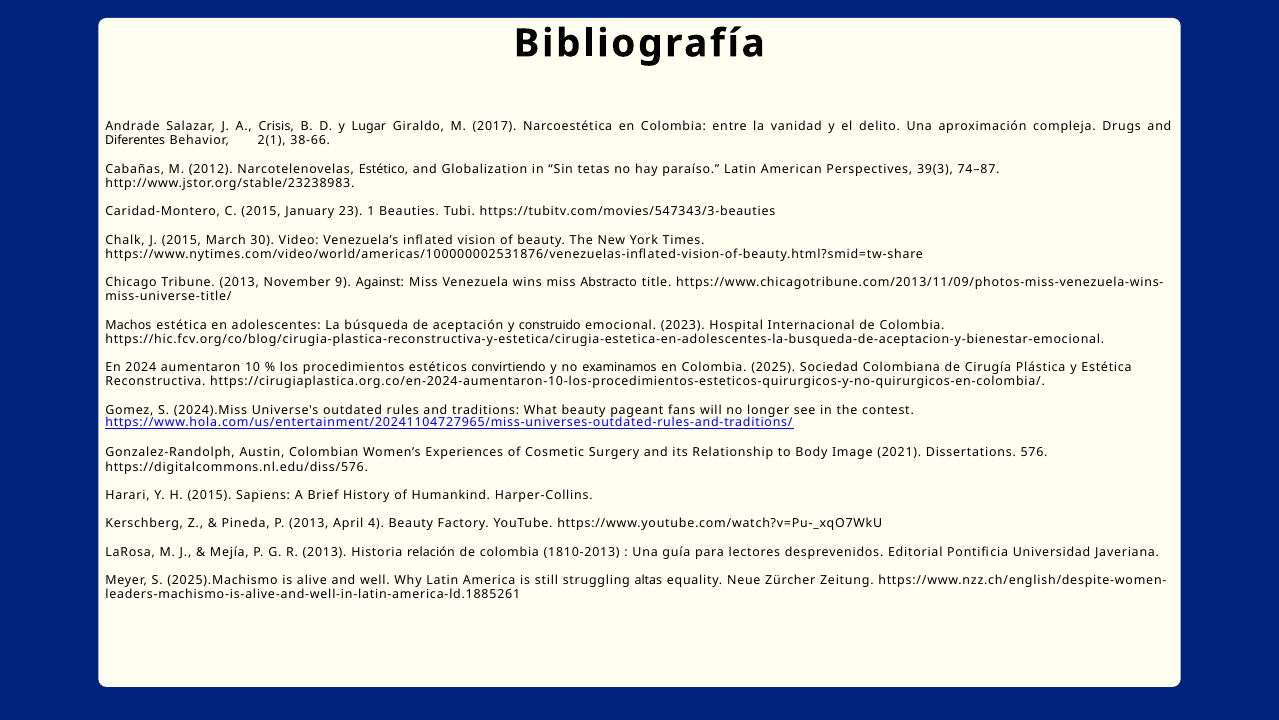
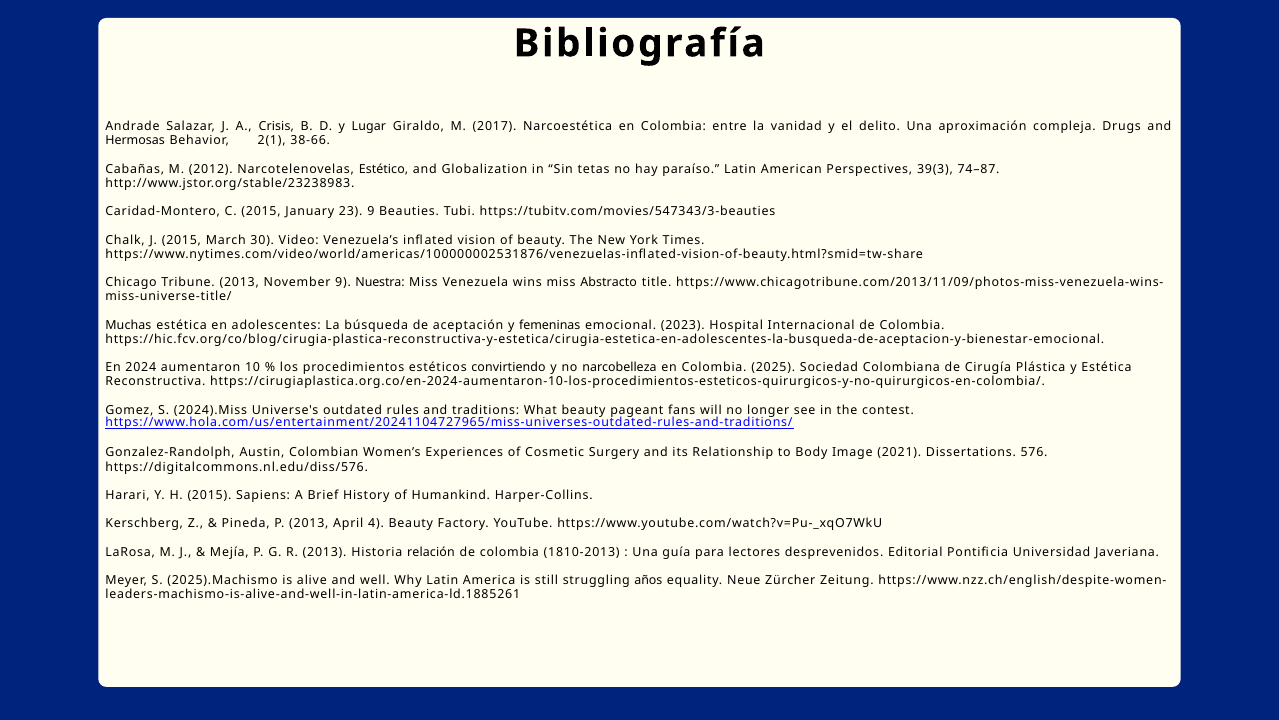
Diferentes: Diferentes -> Hermosas
23 1: 1 -> 9
Against: Against -> Nuestra
Machos: Machos -> Muchas
construido: construido -> femeninas
examinamos: examinamos -> narcobelleza
altas: altas -> años
